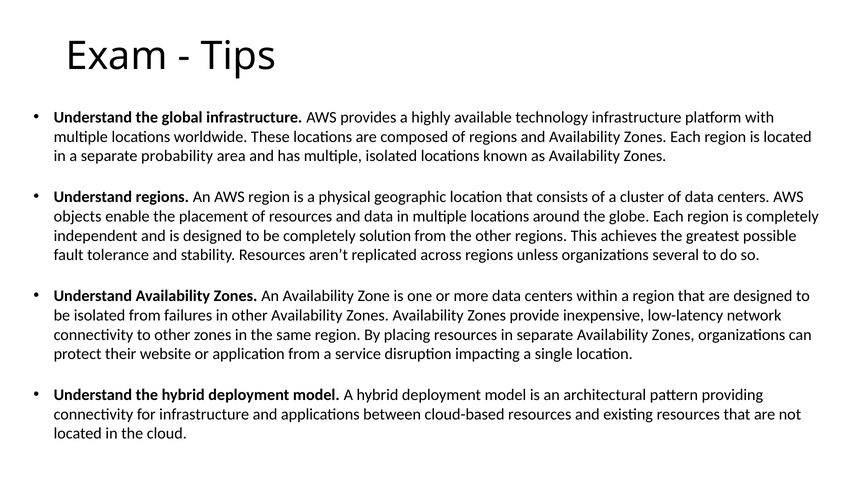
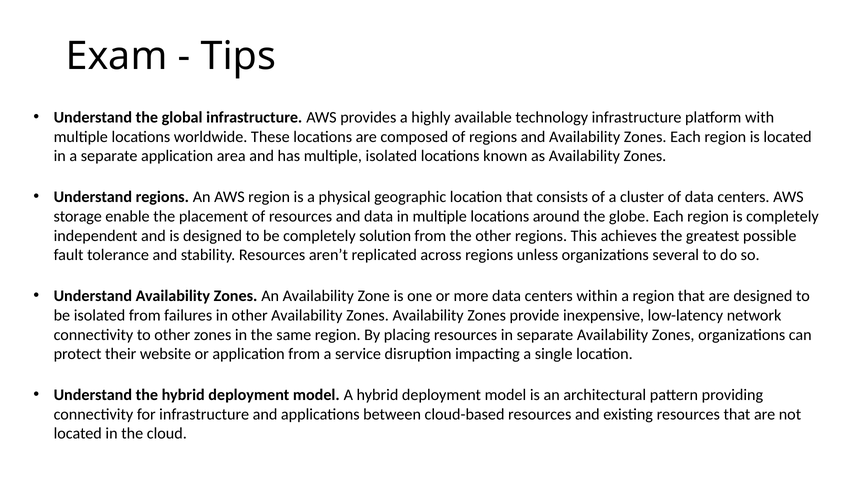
separate probability: probability -> application
objects: objects -> storage
